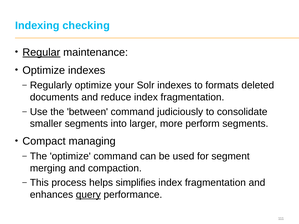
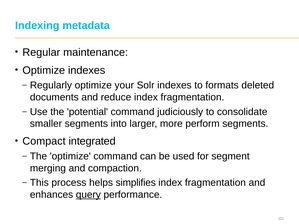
checking: checking -> metadata
Regular underline: present -> none
between: between -> potential
managing: managing -> integrated
